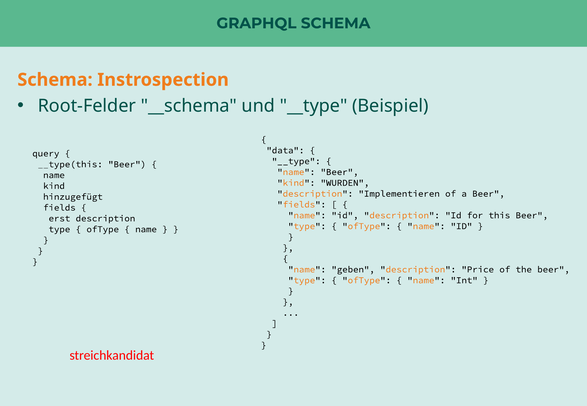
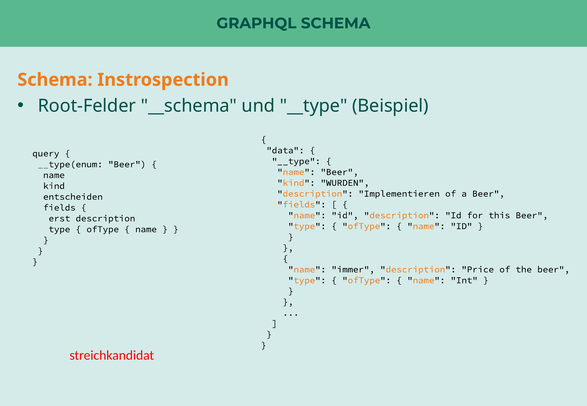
__type(this: __type(this -> __type(enum
hinzugefügt: hinzugefügt -> entscheiden
geben: geben -> immer
